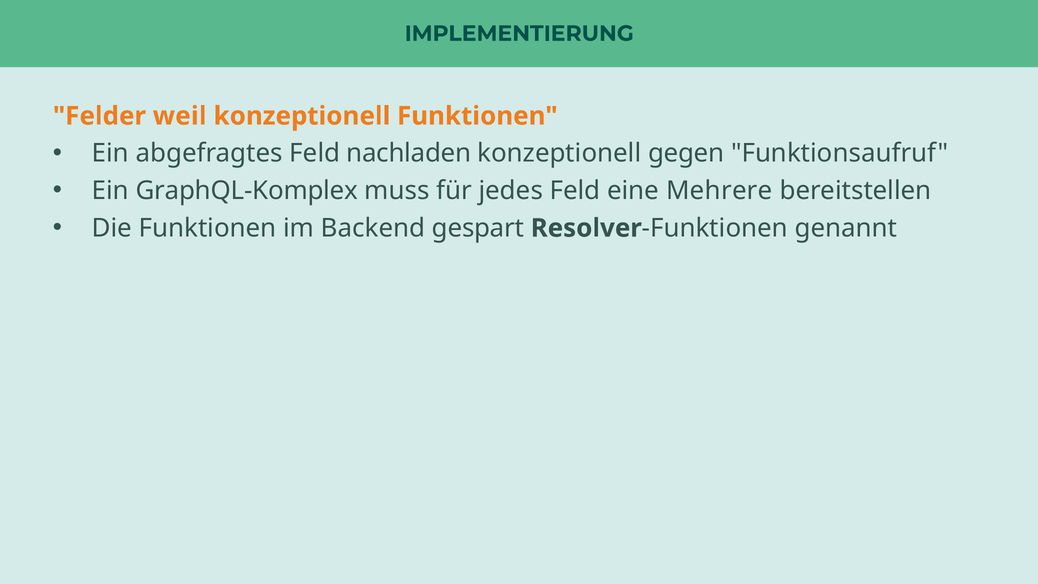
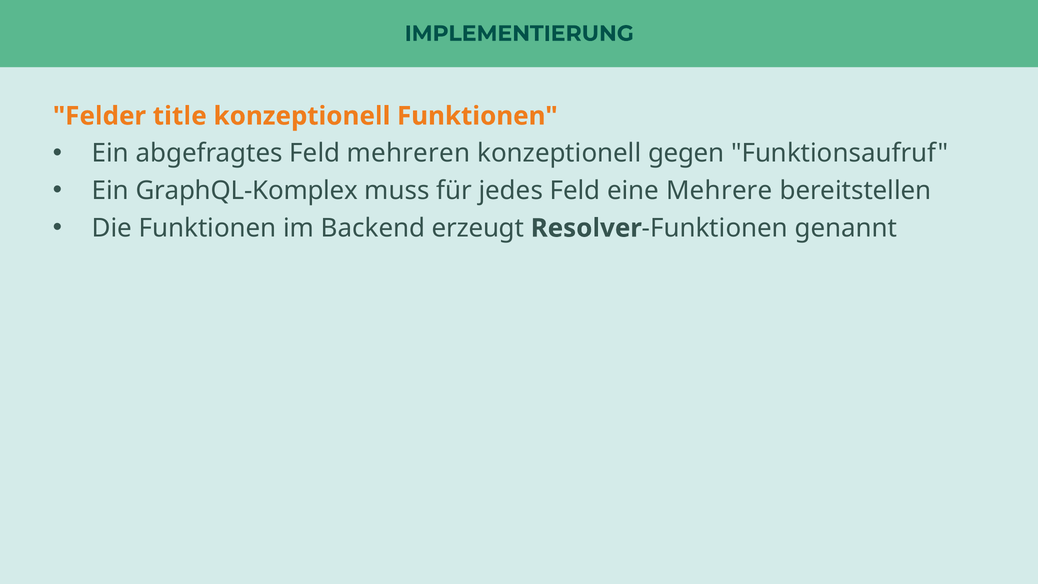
weil: weil -> title
nachladen: nachladen -> mehreren
gespart: gespart -> erzeugt
